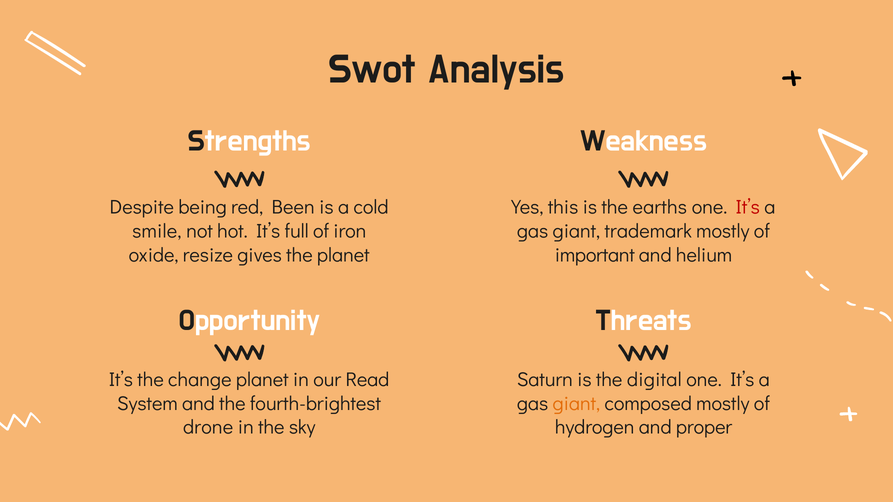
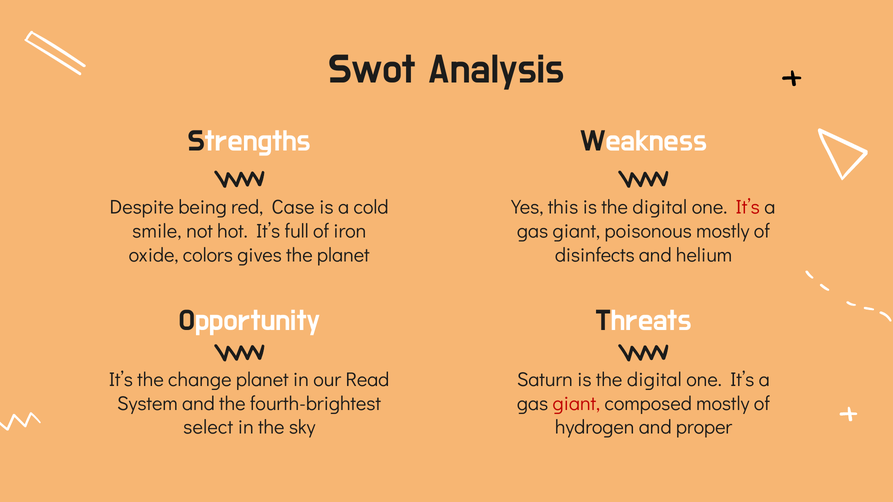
Been: Been -> Case
this is the earths: earths -> digital
trademark: trademark -> poisonous
resize: resize -> colors
important: important -> disinfects
giant at (576, 404) colour: orange -> red
drone: drone -> select
